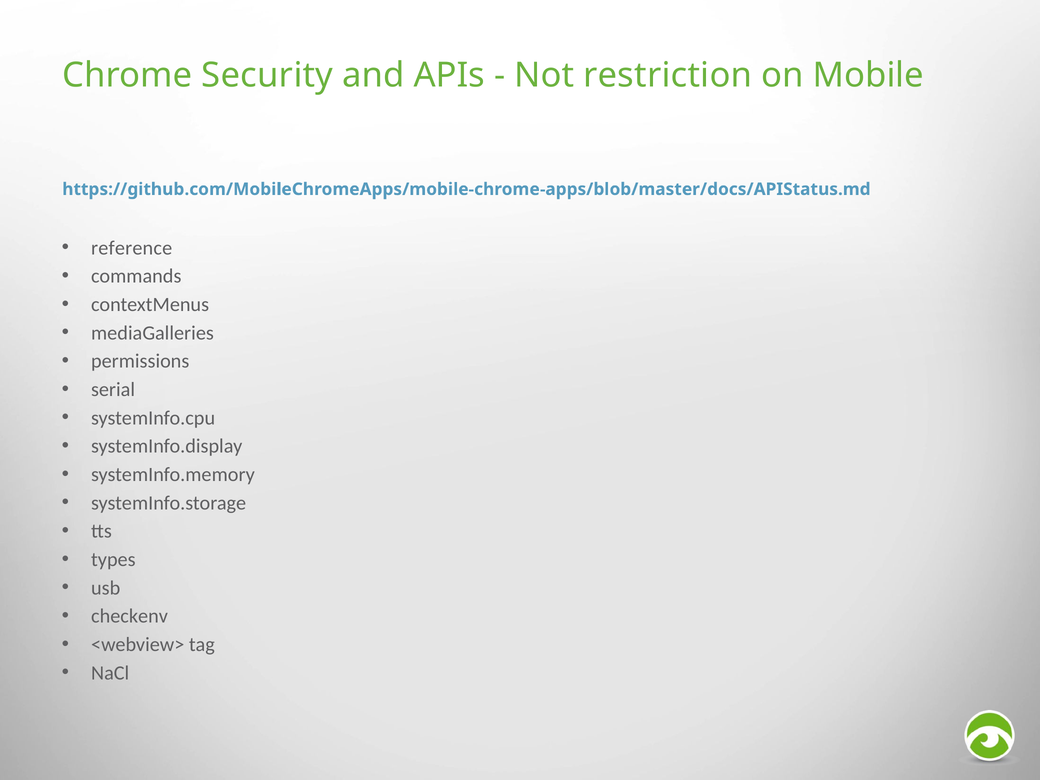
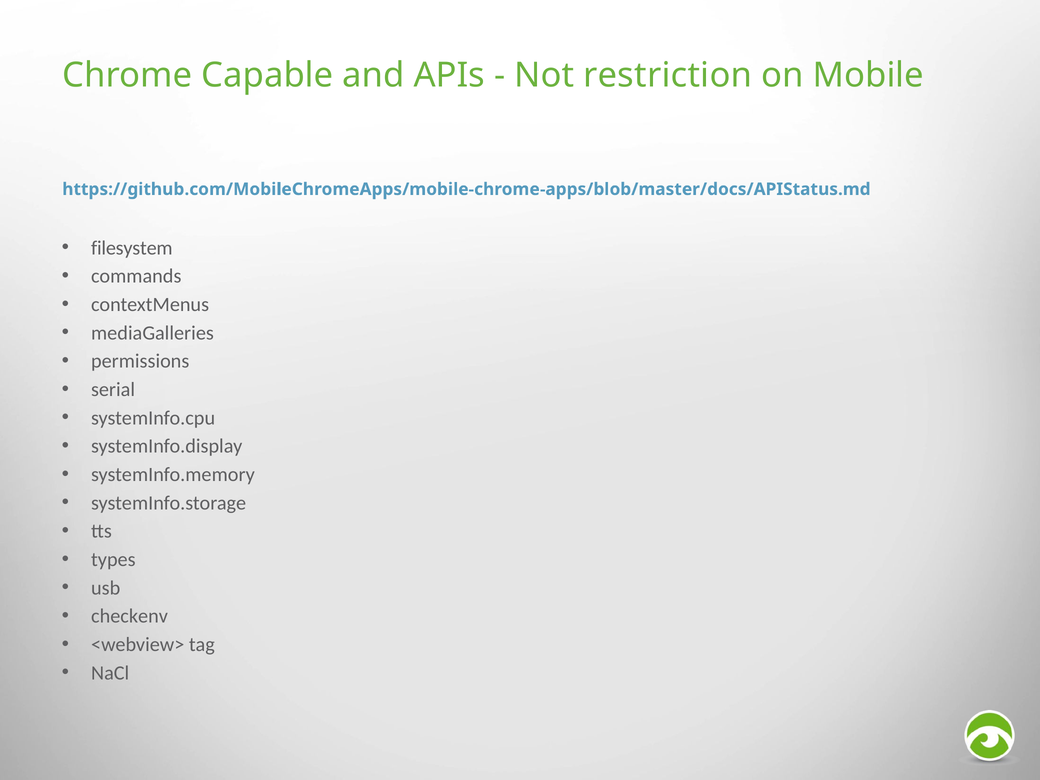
Security: Security -> Capable
reference: reference -> filesystem
